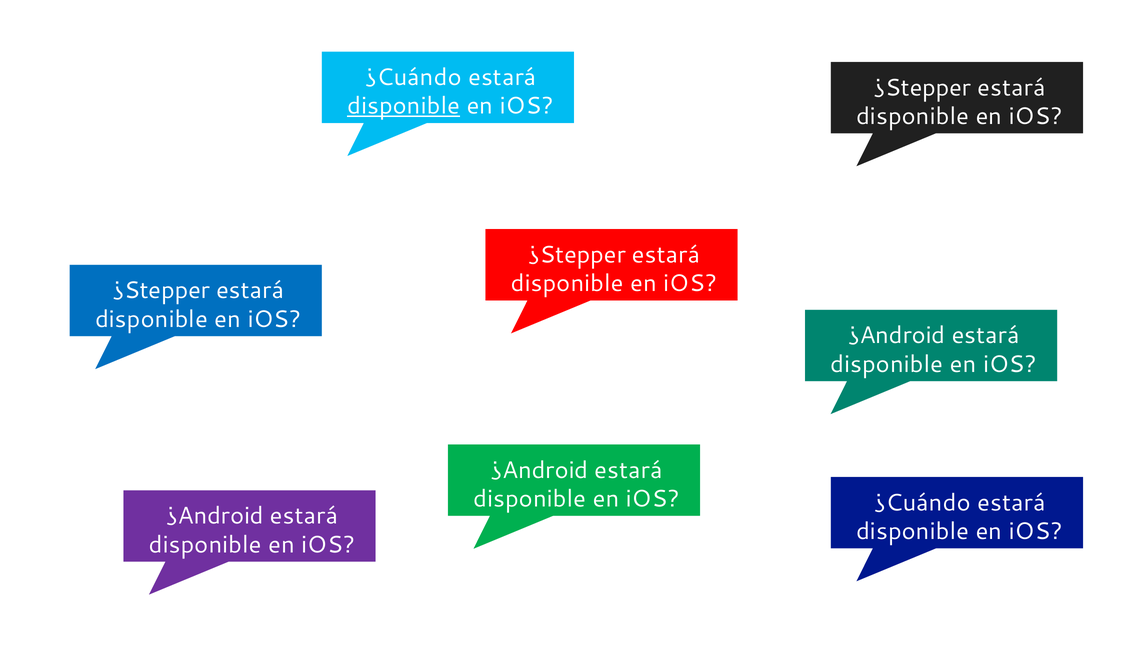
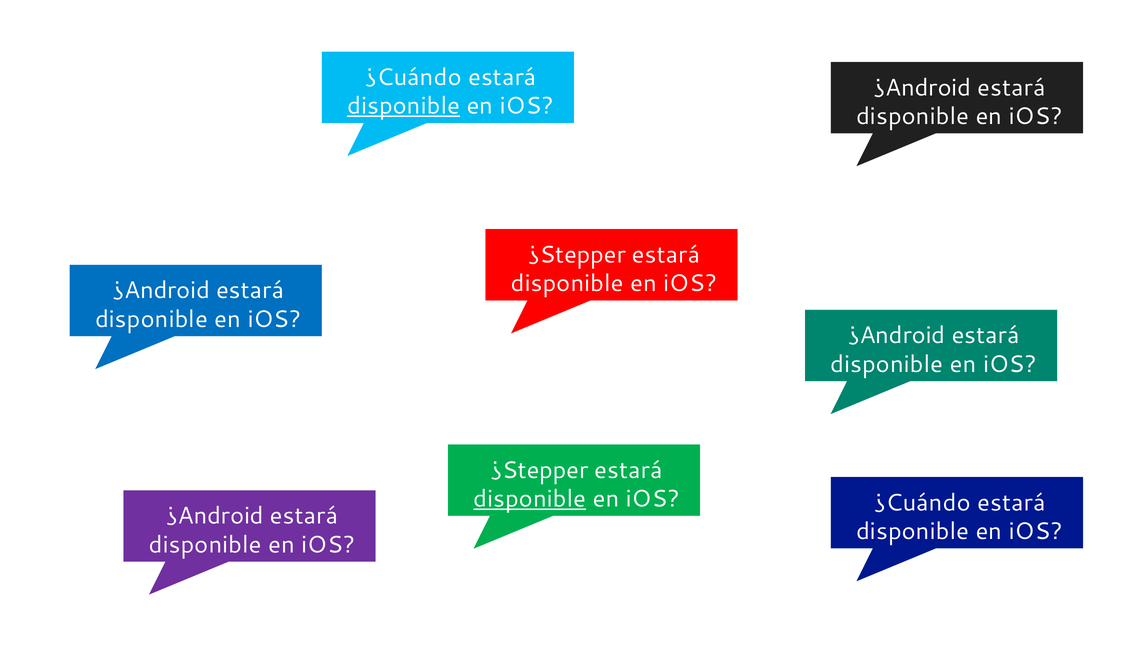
¿Stepper at (922, 88): ¿Stepper -> ¿Android
¿Stepper at (161, 290): ¿Stepper -> ¿Android
¿Android at (539, 470): ¿Android -> ¿Stepper
disponible at (530, 499) underline: none -> present
